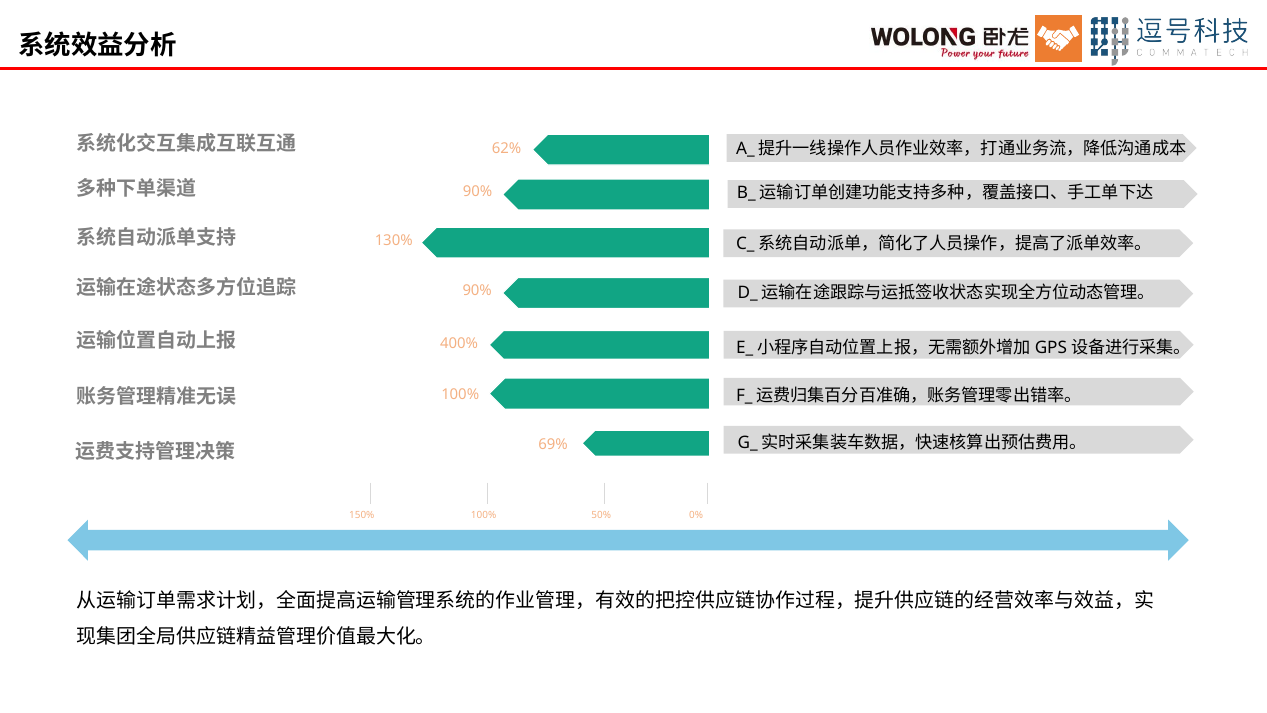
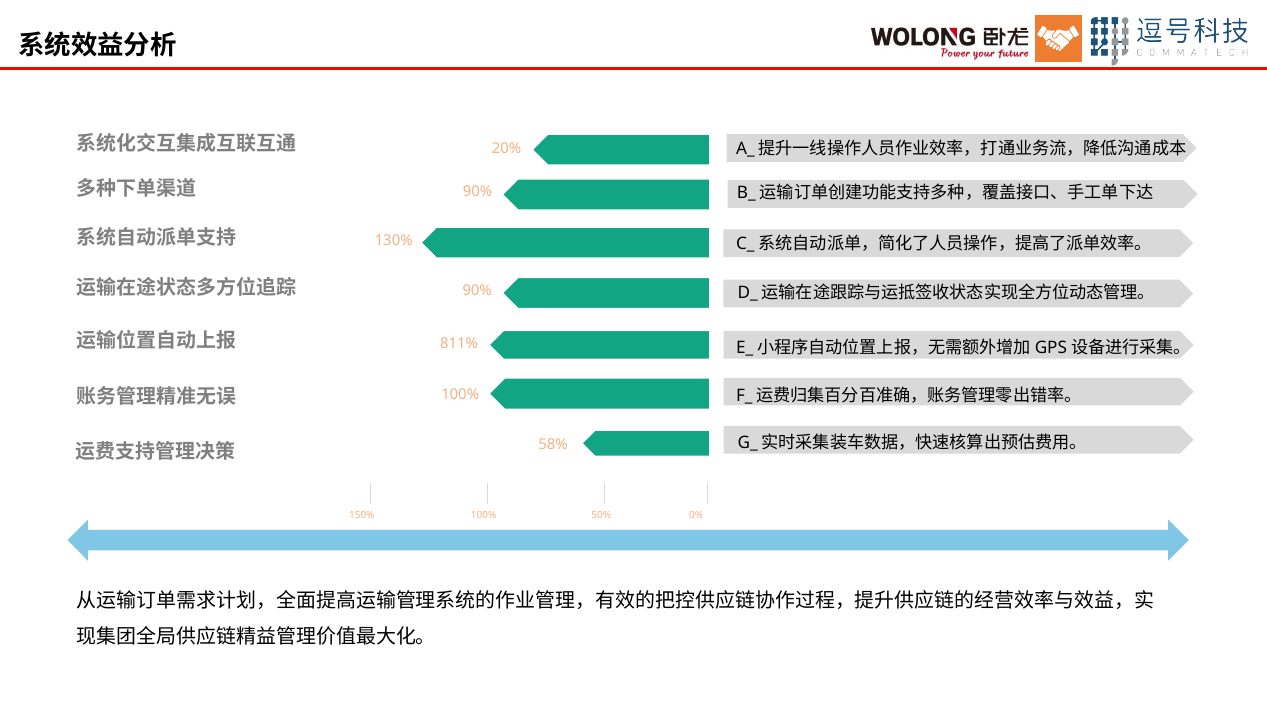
62%: 62% -> 20%
400%: 400% -> 811%
69%: 69% -> 58%
